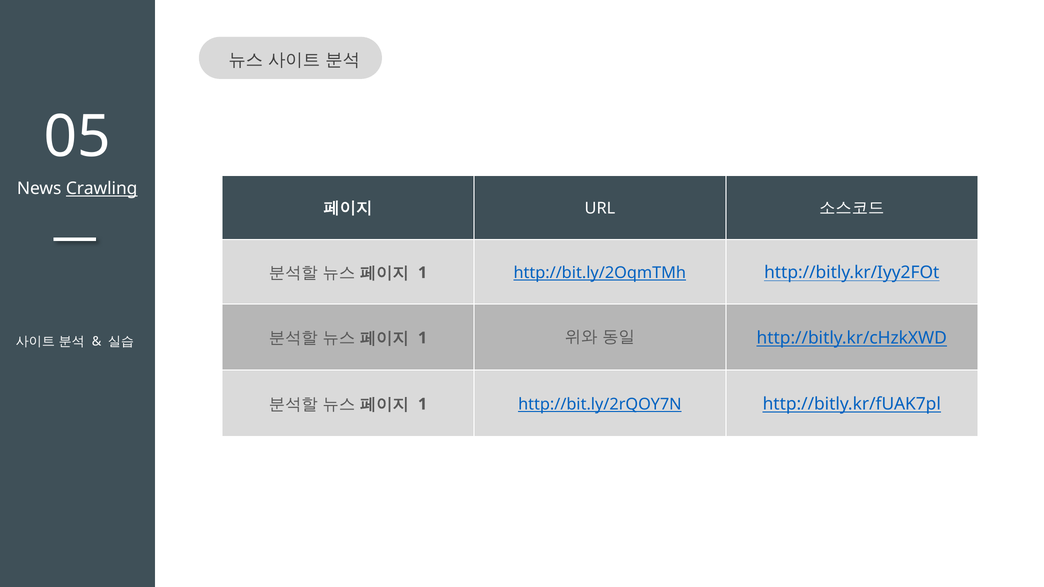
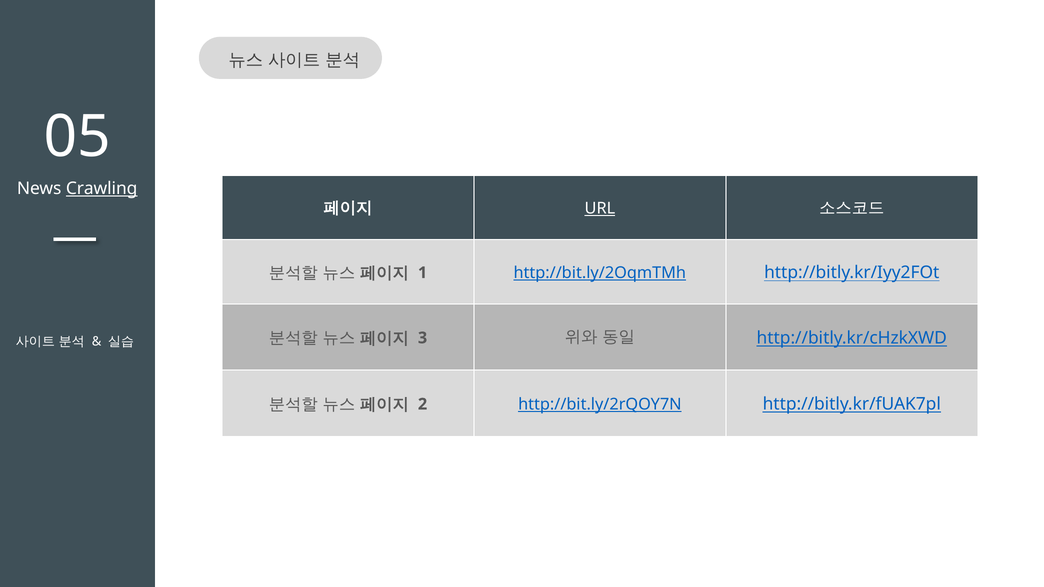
URL underline: none -> present
1 at (423, 338): 1 -> 3
1 at (423, 404): 1 -> 2
